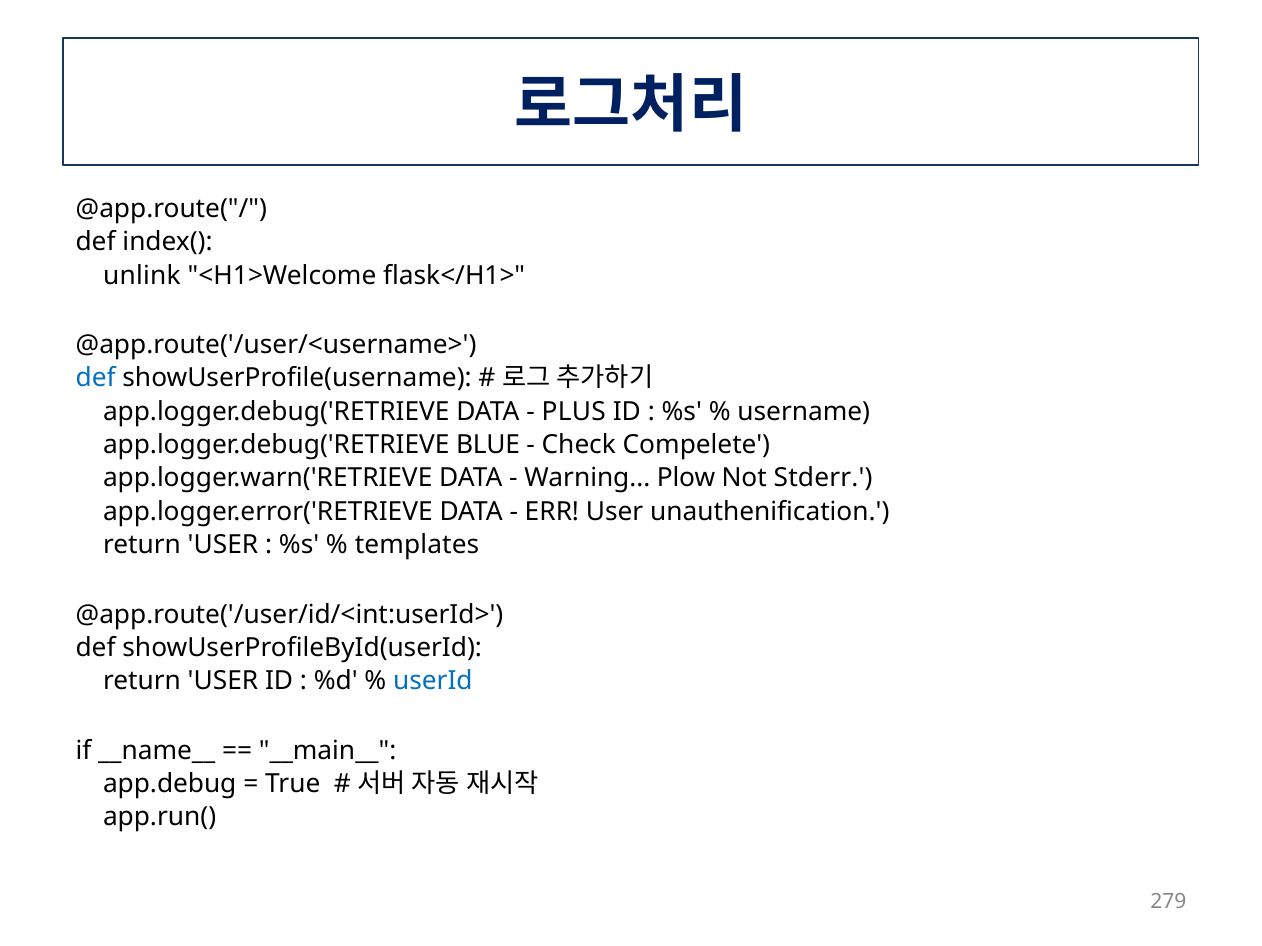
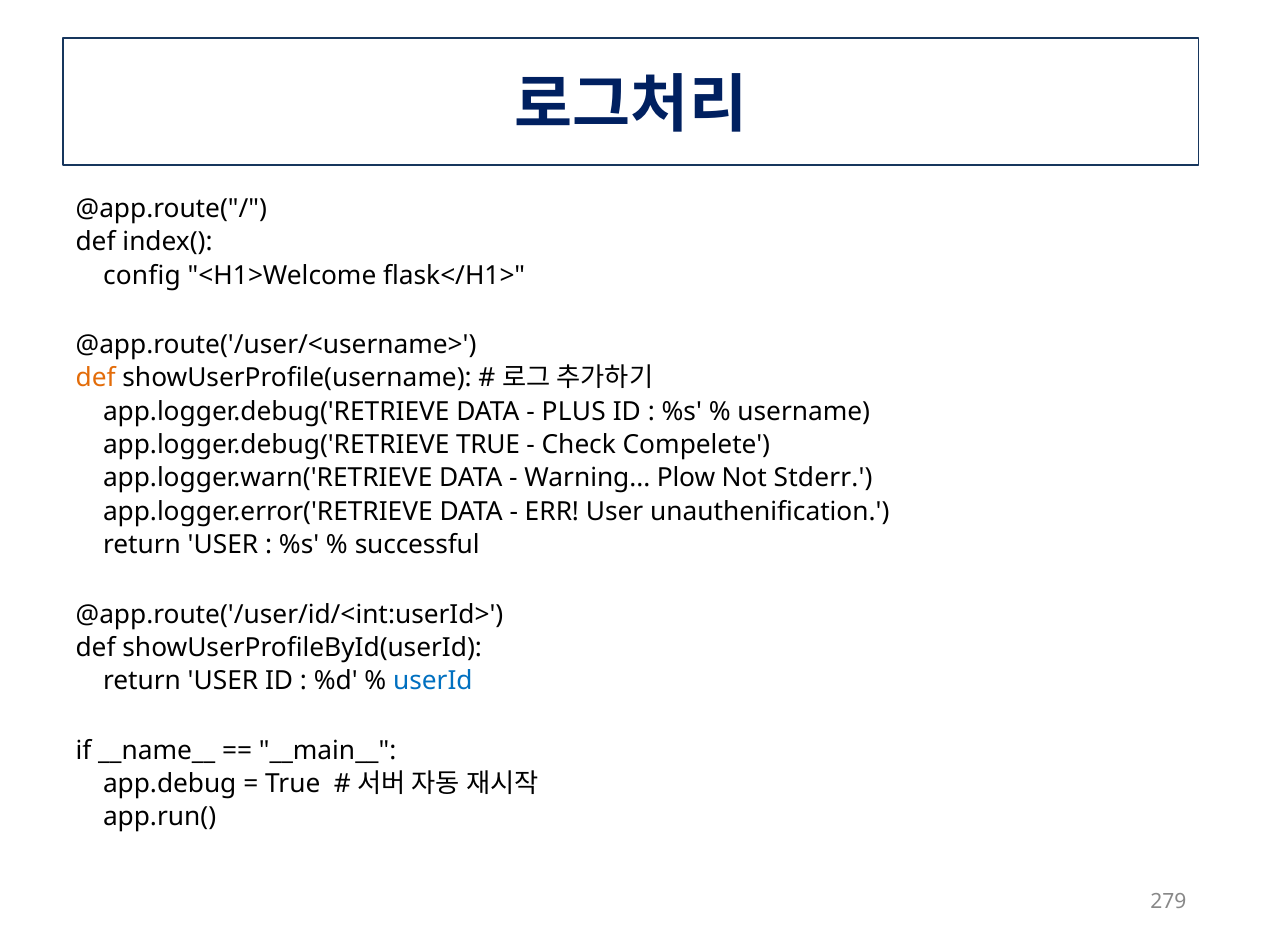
unlink: unlink -> config
def at (96, 379) colour: blue -> orange
app.logger.debug('RETRIEVE BLUE: BLUE -> TRUE
templates: templates -> successful
